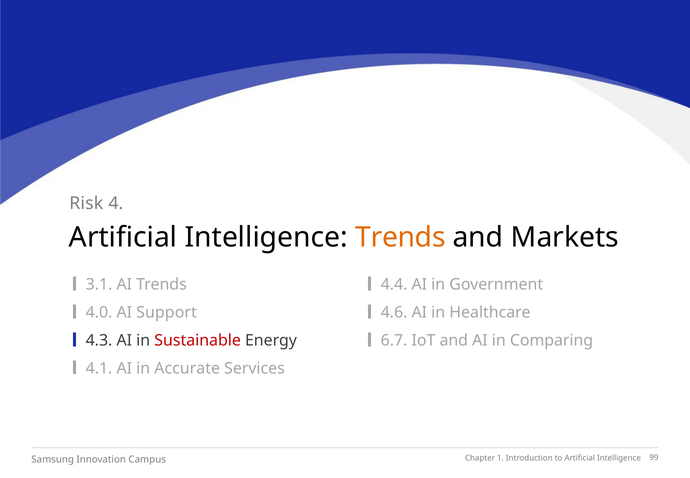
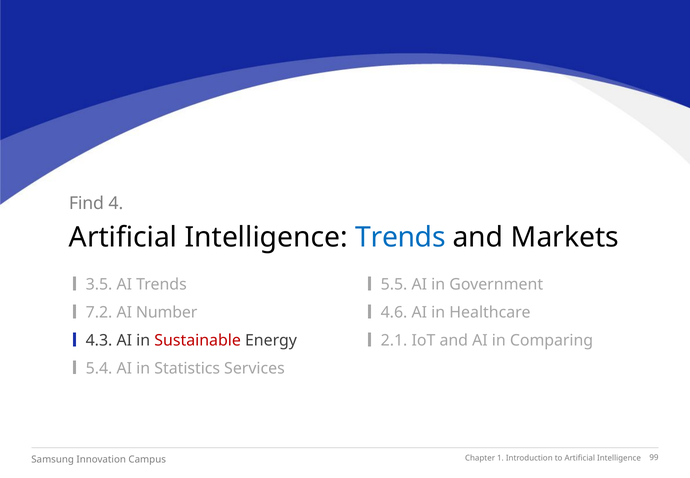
Risk: Risk -> Find
Trends at (400, 237) colour: orange -> blue
3.1: 3.1 -> 3.5
4.4: 4.4 -> 5.5
4.0: 4.0 -> 7.2
Support: Support -> Number
6.7: 6.7 -> 2.1
4.1: 4.1 -> 5.4
Accurate: Accurate -> Statistics
